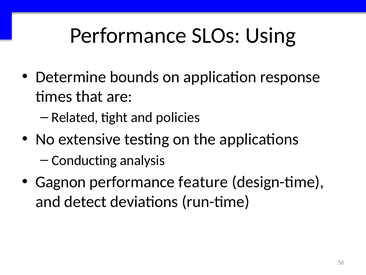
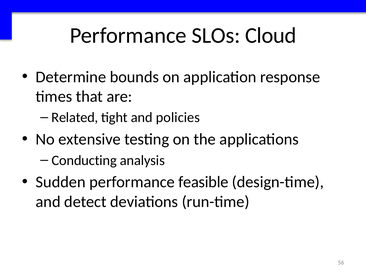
Using: Using -> Cloud
Gagnon: Gagnon -> Sudden
feature: feature -> feasible
